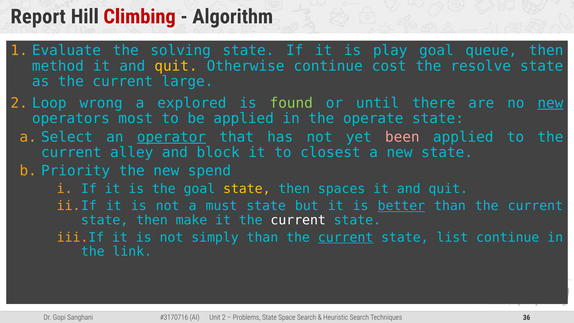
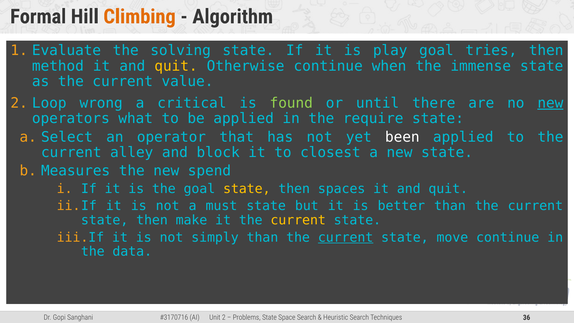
Report: Report -> Formal
Climbing colour: red -> orange
queue: queue -> tries
cost: cost -> when
resolve: resolve -> immense
large: large -> value
explored: explored -> critical
most: most -> what
operate: operate -> require
operator underline: present -> none
been colour: pink -> white
Priority: Priority -> Measures
better underline: present -> none
current at (298, 220) colour: white -> yellow
list: list -> move
link: link -> data
